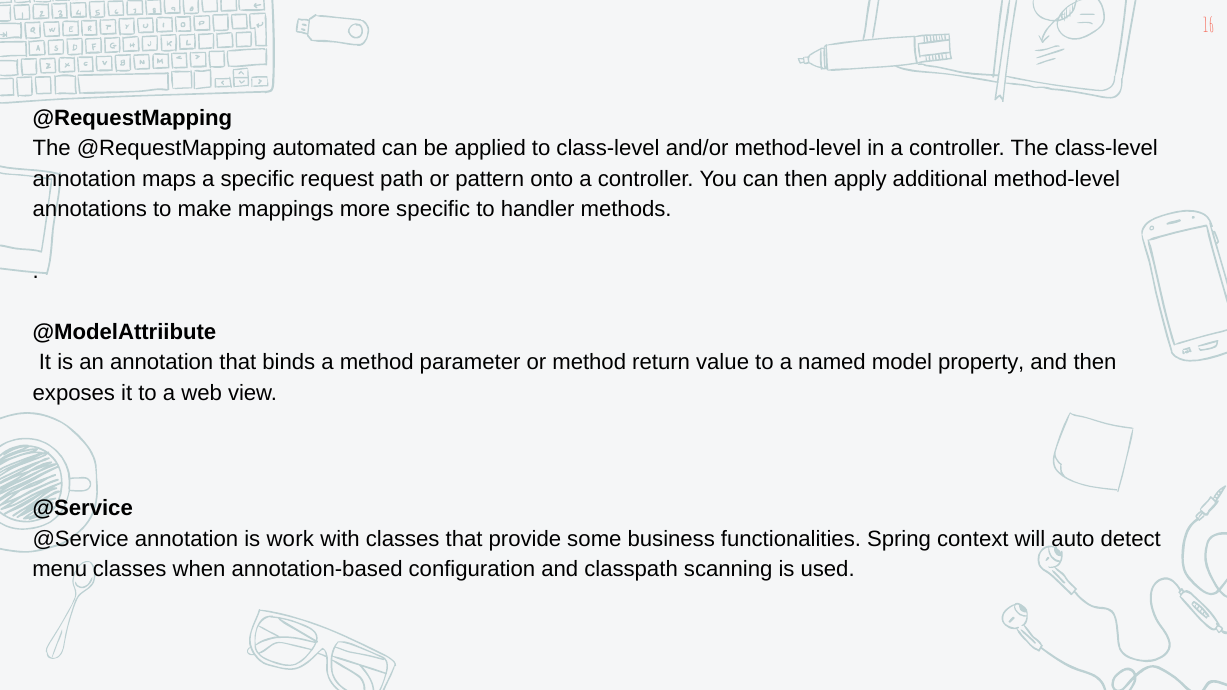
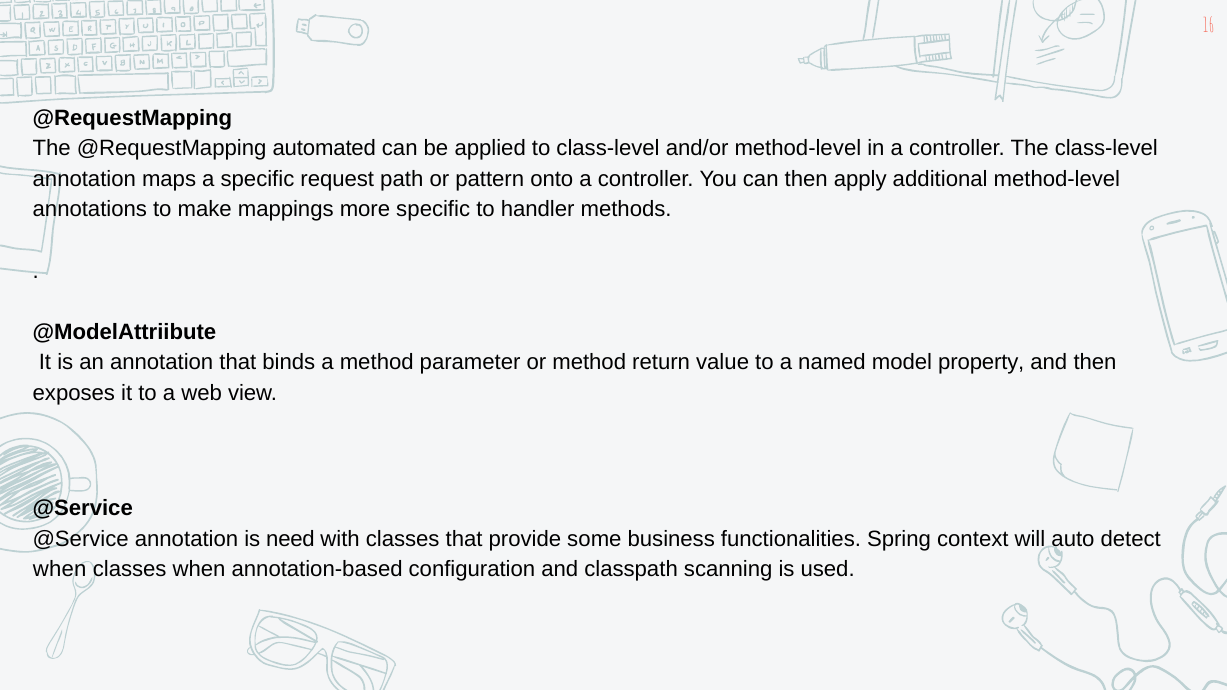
work: work -> need
menu at (60, 570): menu -> when
